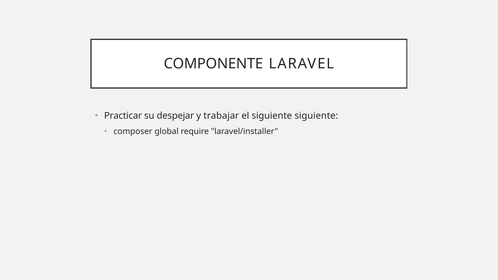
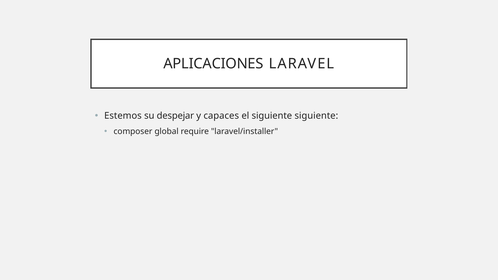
COMPONENTE: COMPONENTE -> APLICACIONES
Practicar: Practicar -> Estemos
trabajar: trabajar -> capaces
